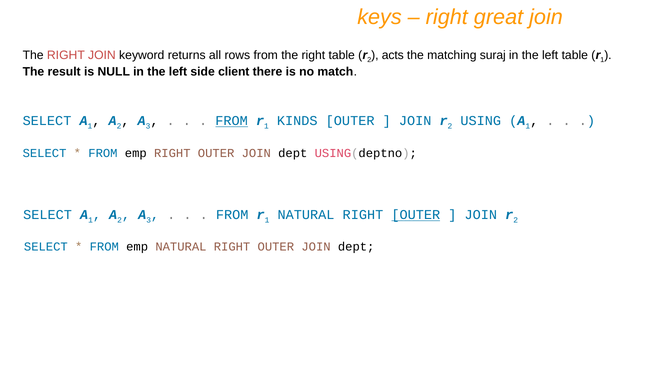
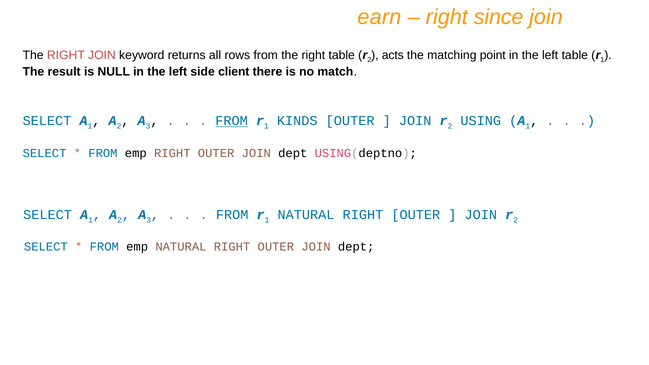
keys: keys -> earn
great: great -> since
suraj: suraj -> point
OUTER at (416, 215) underline: present -> none
